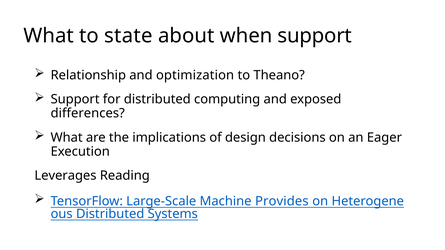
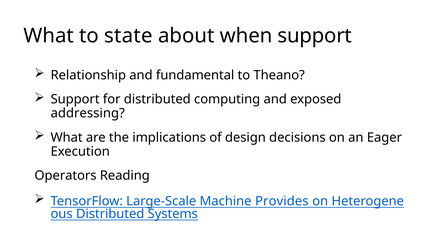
optimization: optimization -> fundamental
differences: differences -> addressing
Leverages: Leverages -> Operators
